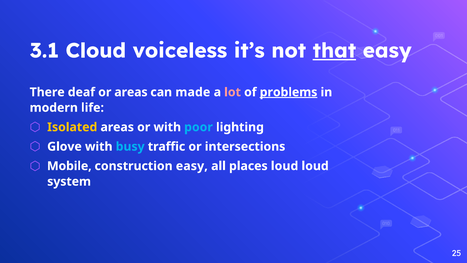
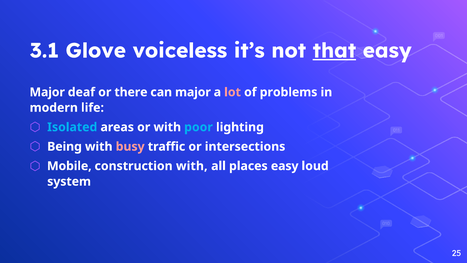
Cloud: Cloud -> Glove
There at (47, 92): There -> Major
or areas: areas -> there
can made: made -> major
problems underline: present -> none
Isolated colour: yellow -> light blue
Glove: Glove -> Being
busy colour: light blue -> pink
construction easy: easy -> with
places loud: loud -> easy
